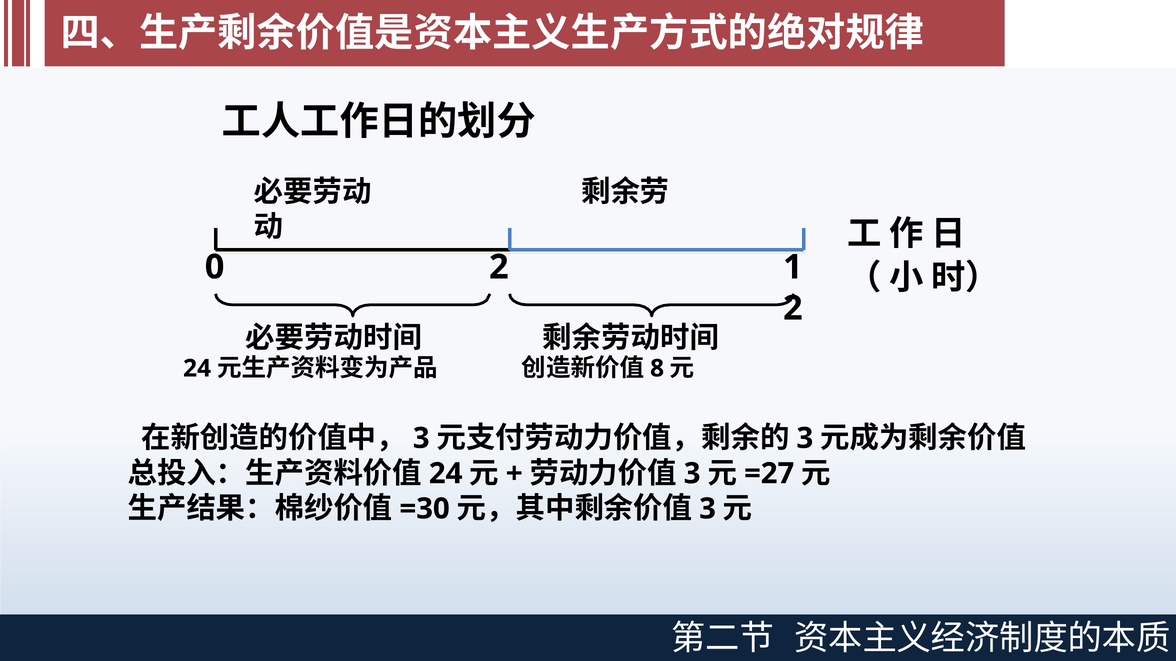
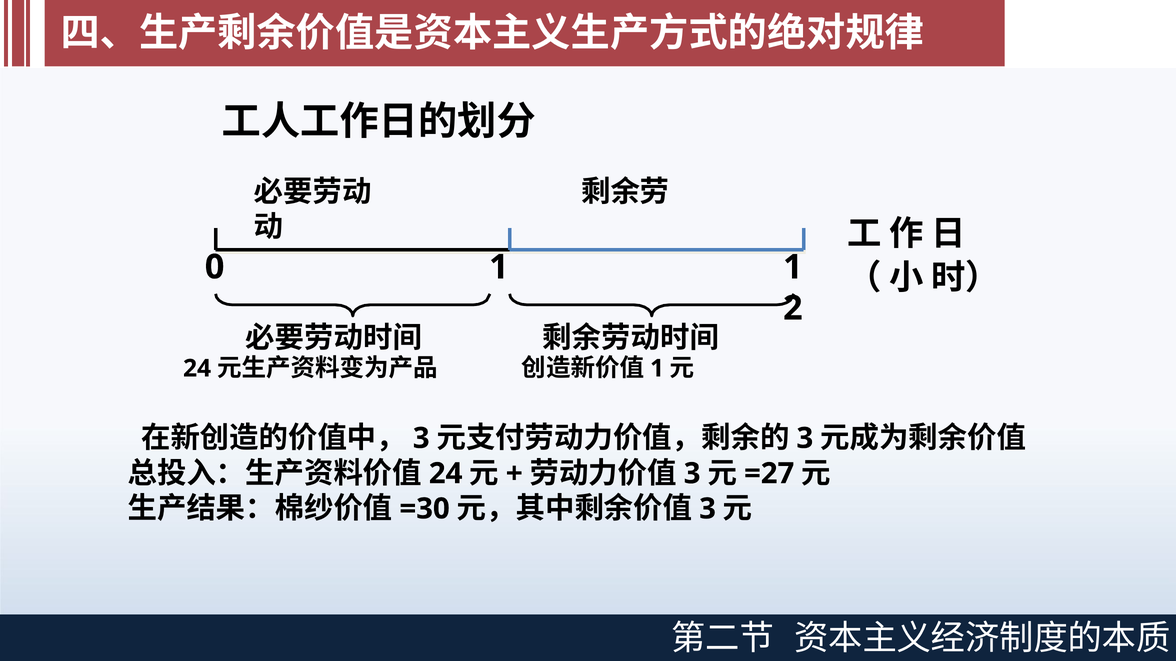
0 2: 2 -> 1
8 at (657, 369): 8 -> 1
